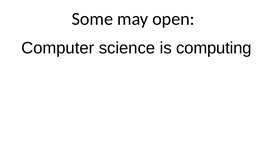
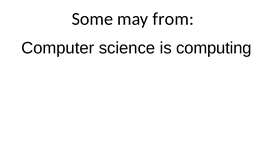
open: open -> from
